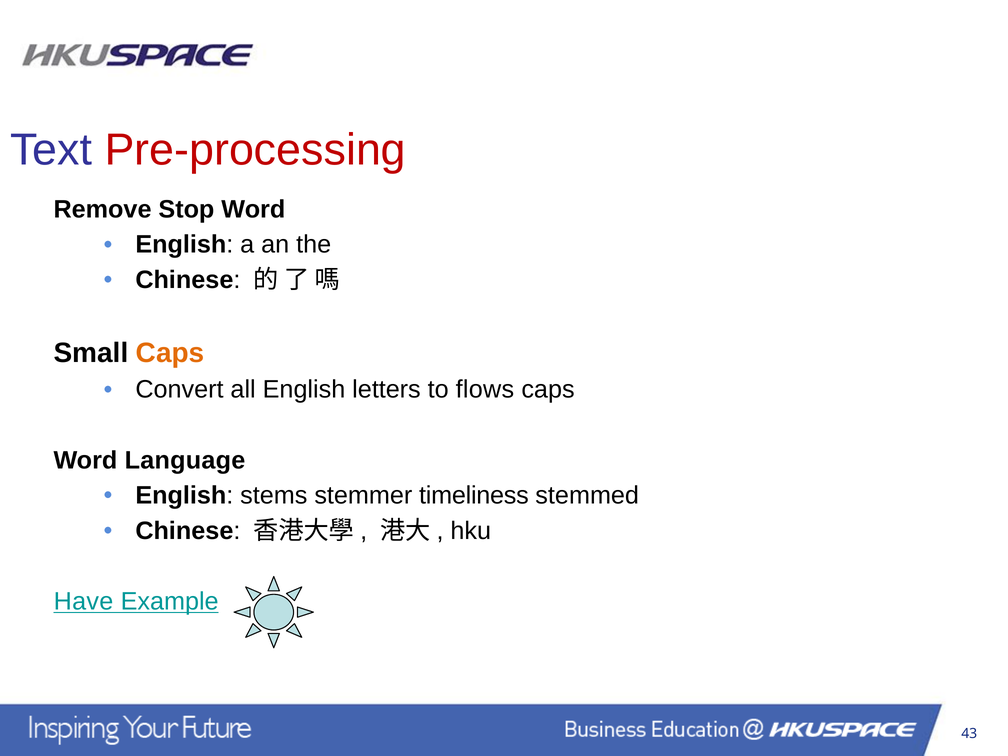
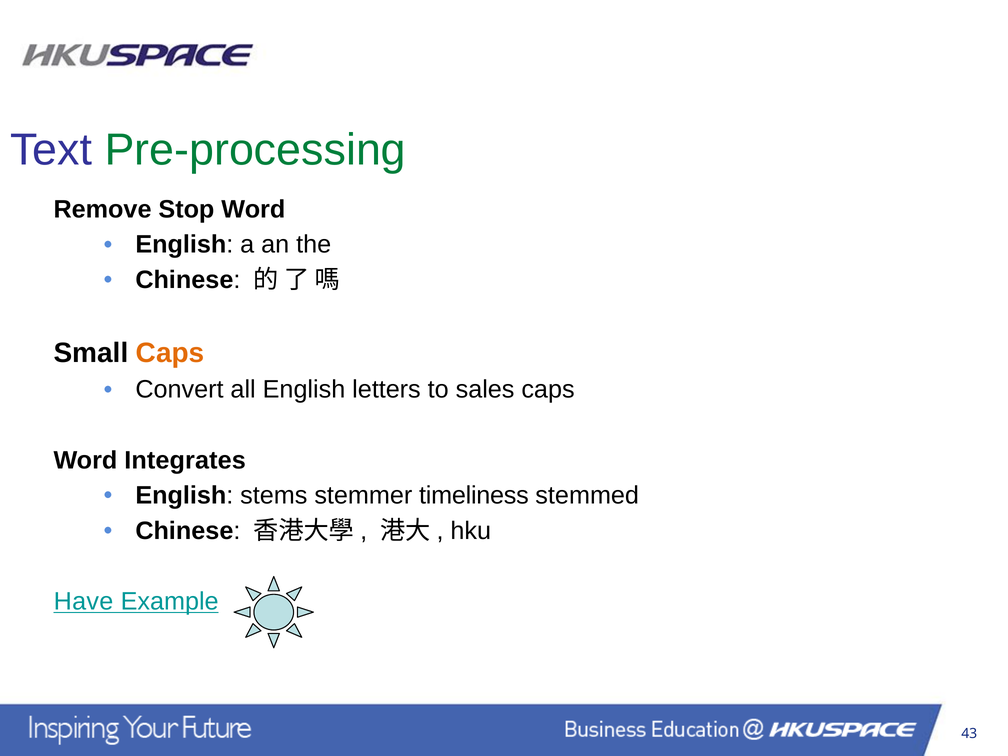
Pre-processing colour: red -> green
flows: flows -> sales
Language: Language -> Integrates
